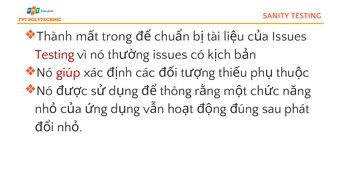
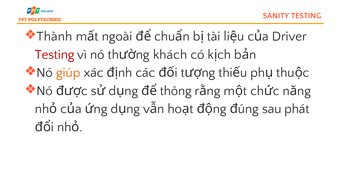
trong: trong -> ngoài
Issues at (289, 36): Issues -> Driver
issues at (170, 54): issues -> khách
giúp colour: red -> orange
